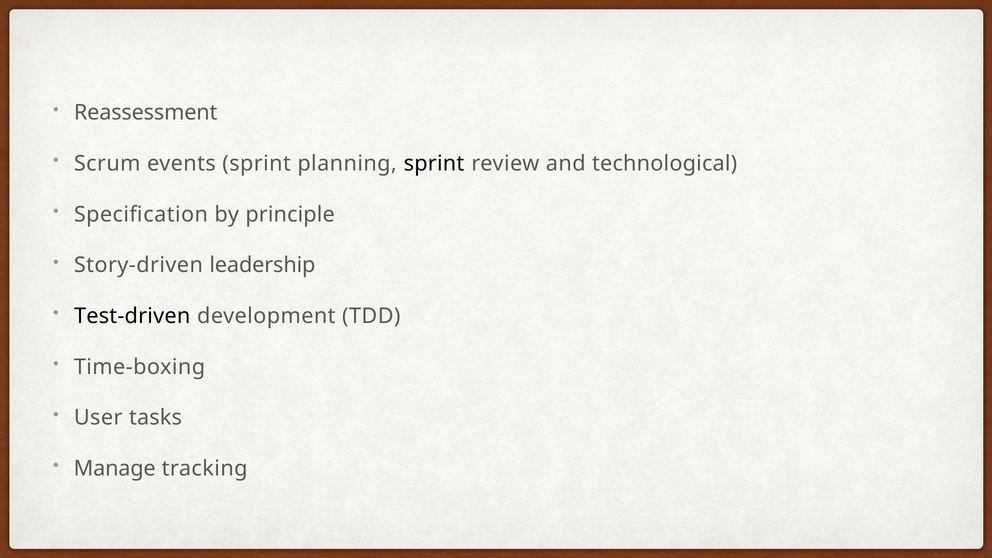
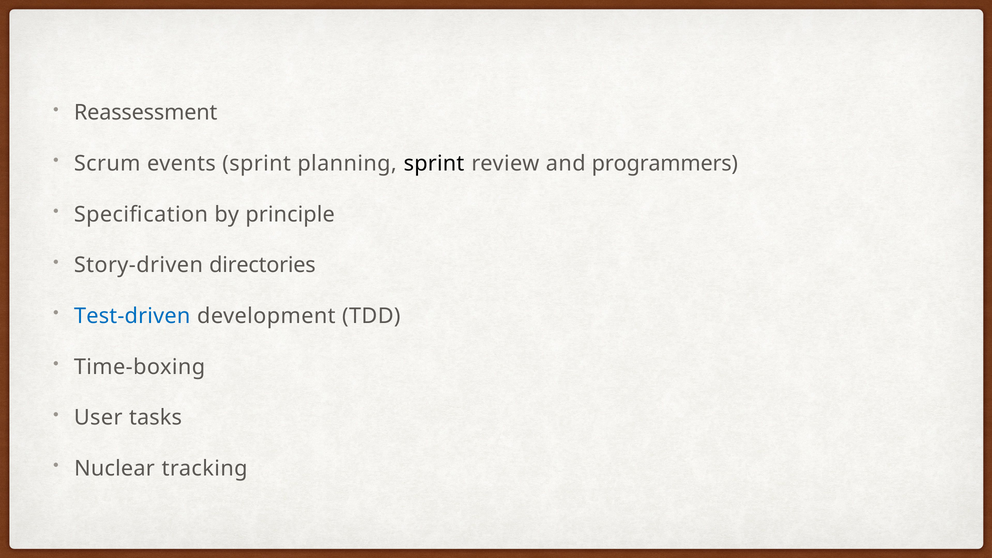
technological: technological -> programmers
leadership: leadership -> directories
Test-driven colour: black -> blue
Manage: Manage -> Nuclear
